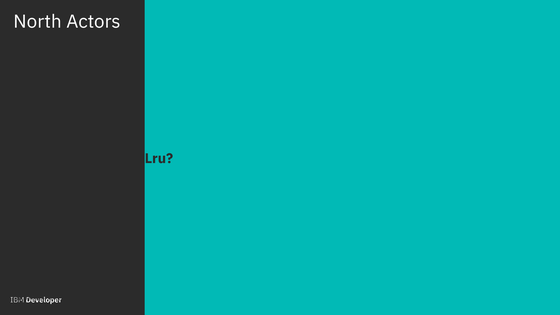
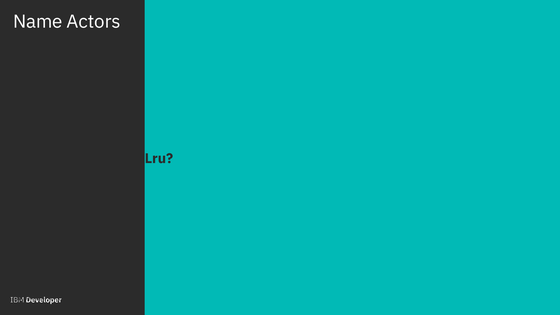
North at (38, 22): North -> Name
